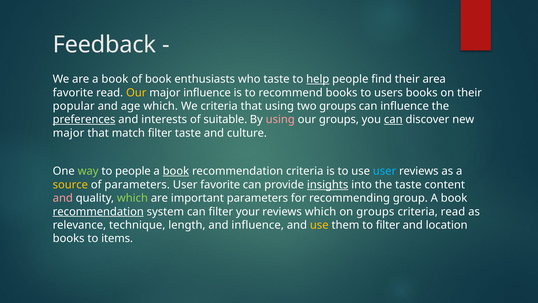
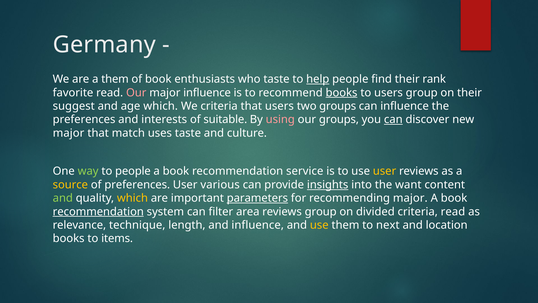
Feedback: Feedback -> Germany
are a book: book -> them
area: area -> rank
Our at (136, 93) colour: yellow -> pink
books at (342, 93) underline: none -> present
users books: books -> group
popular: popular -> suggest
that using: using -> users
preferences at (84, 119) underline: present -> none
match filter: filter -> uses
book at (176, 171) underline: present -> none
recommendation criteria: criteria -> service
user at (385, 171) colour: light blue -> yellow
of parameters: parameters -> preferences
User favorite: favorite -> various
the taste: taste -> want
and at (63, 198) colour: pink -> light green
which at (132, 198) colour: light green -> yellow
parameters at (257, 198) underline: none -> present
recommending group: group -> major
your: your -> area
reviews which: which -> group
on groups: groups -> divided
to filter: filter -> next
